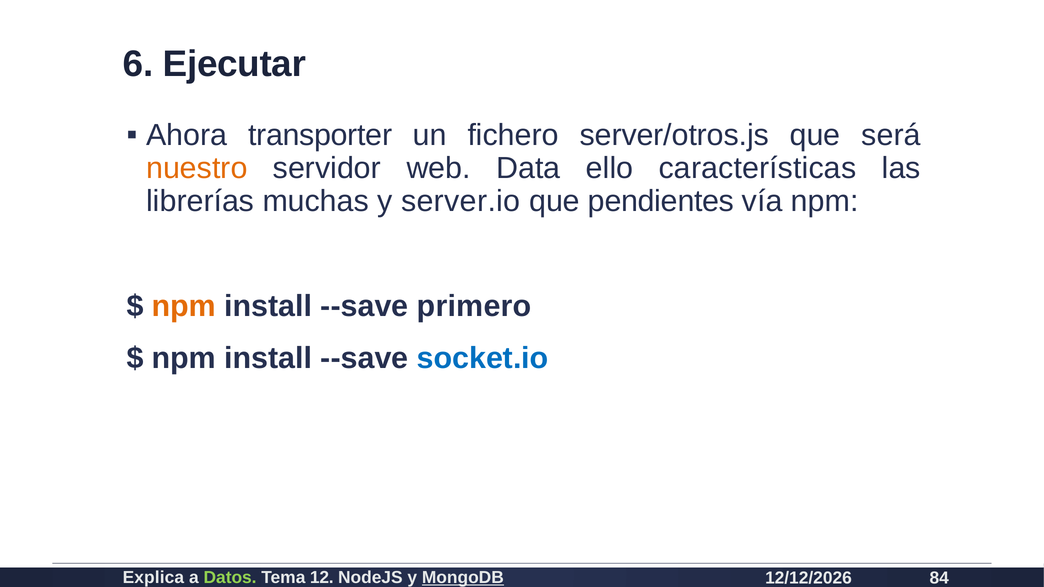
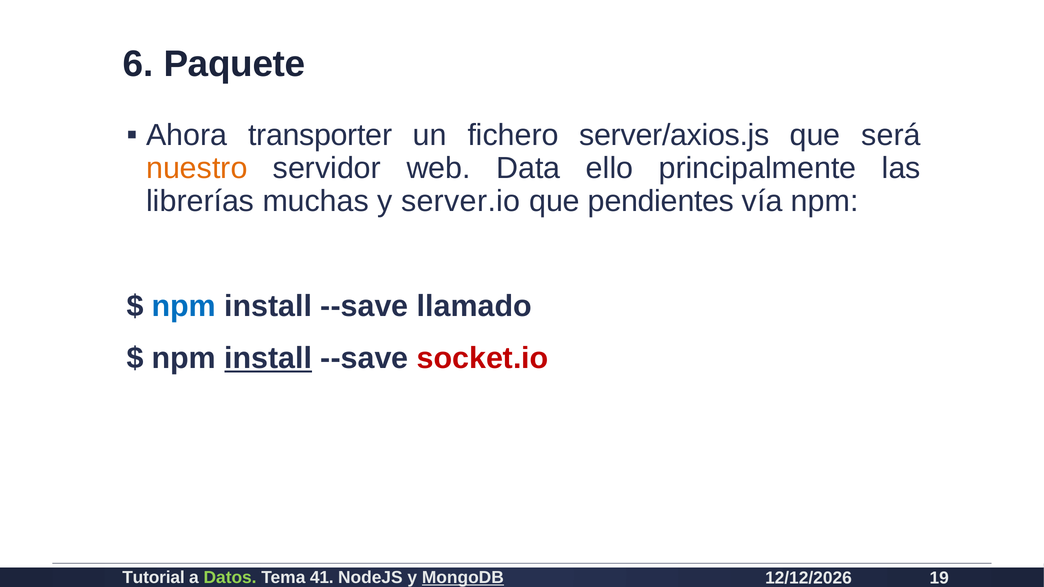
Ejecutar: Ejecutar -> Paquete
server/otros.js: server/otros.js -> server/axios.js
características: características -> principalmente
npm at (184, 306) colour: orange -> blue
primero: primero -> llamado
install at (268, 359) underline: none -> present
socket.io colour: blue -> red
Explica: Explica -> Tutorial
12: 12 -> 41
84: 84 -> 19
